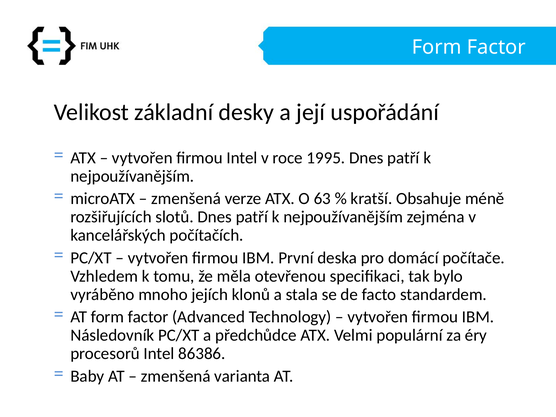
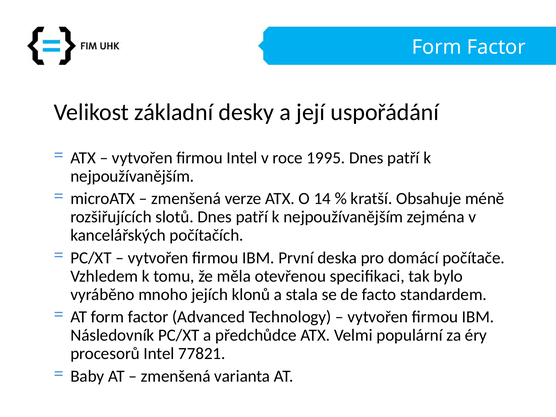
63: 63 -> 14
86386: 86386 -> 77821
